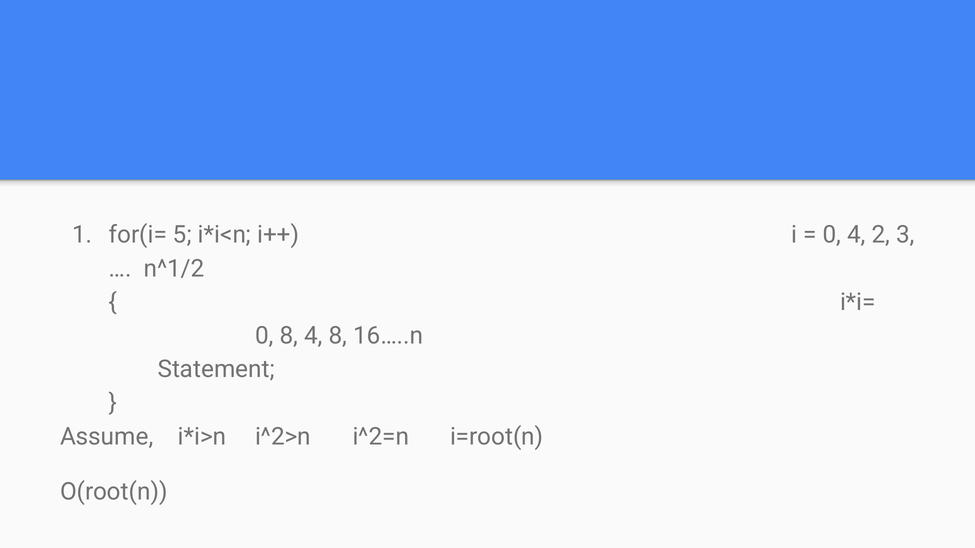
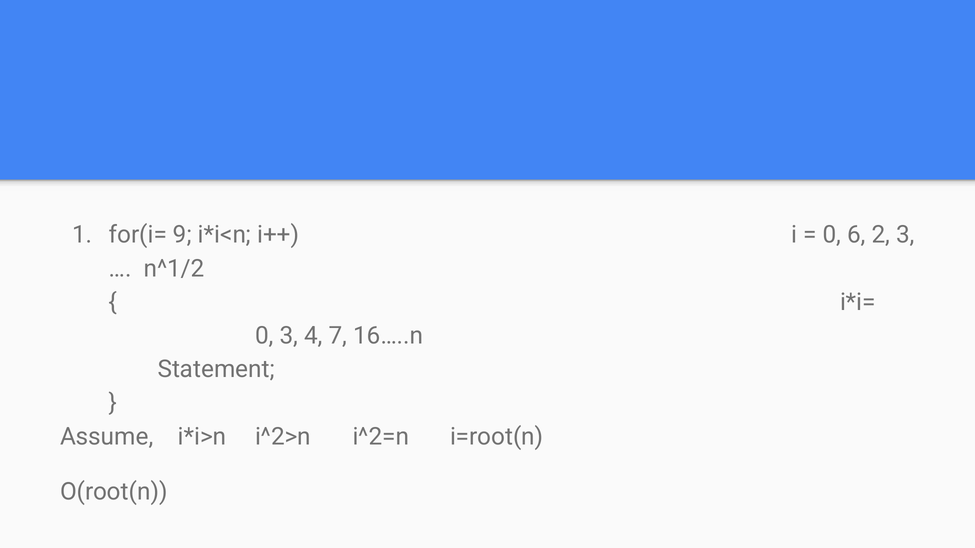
5: 5 -> 9
0 4: 4 -> 6
0 8: 8 -> 3
4 8: 8 -> 7
